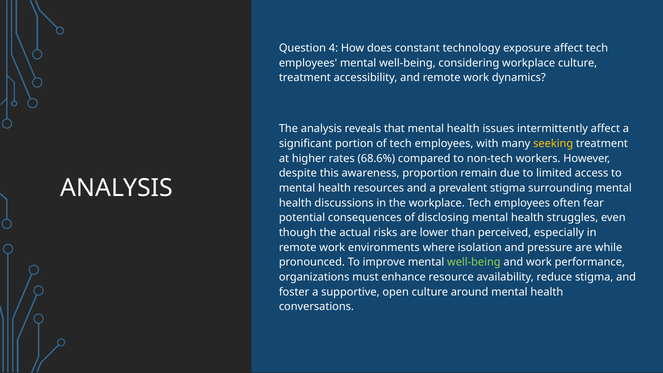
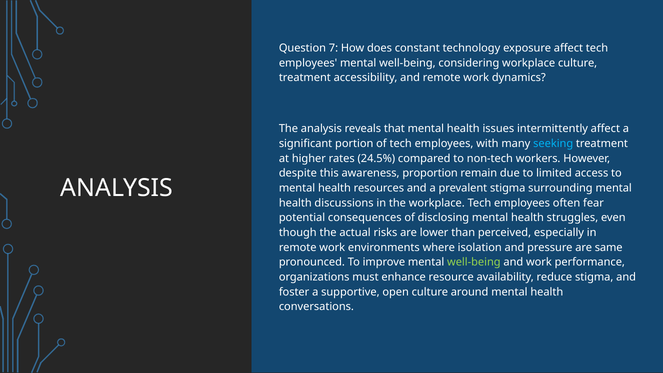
4: 4 -> 7
seeking colour: yellow -> light blue
68.6%: 68.6% -> 24.5%
while: while -> same
